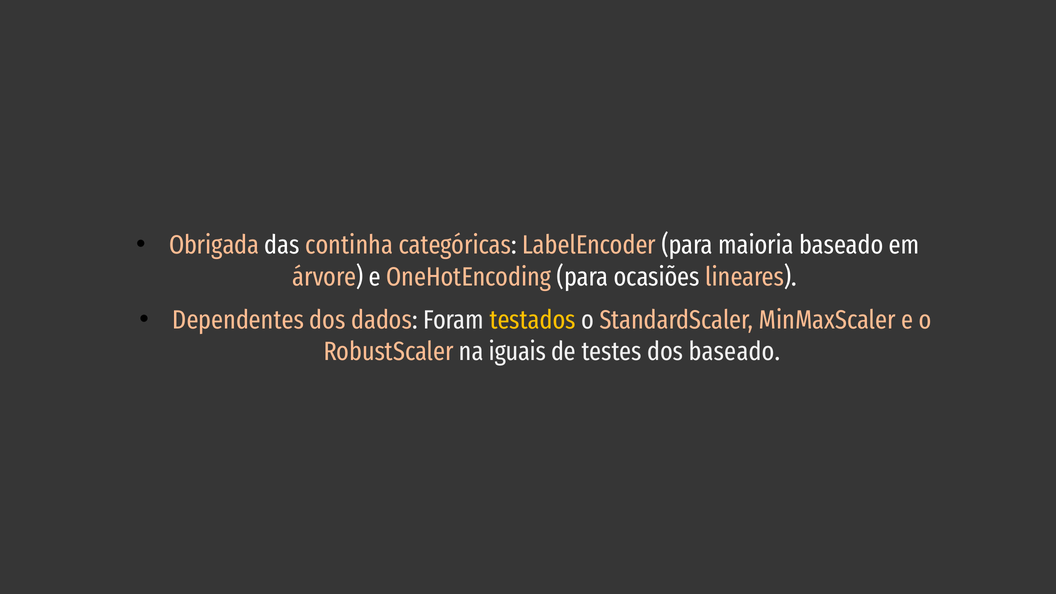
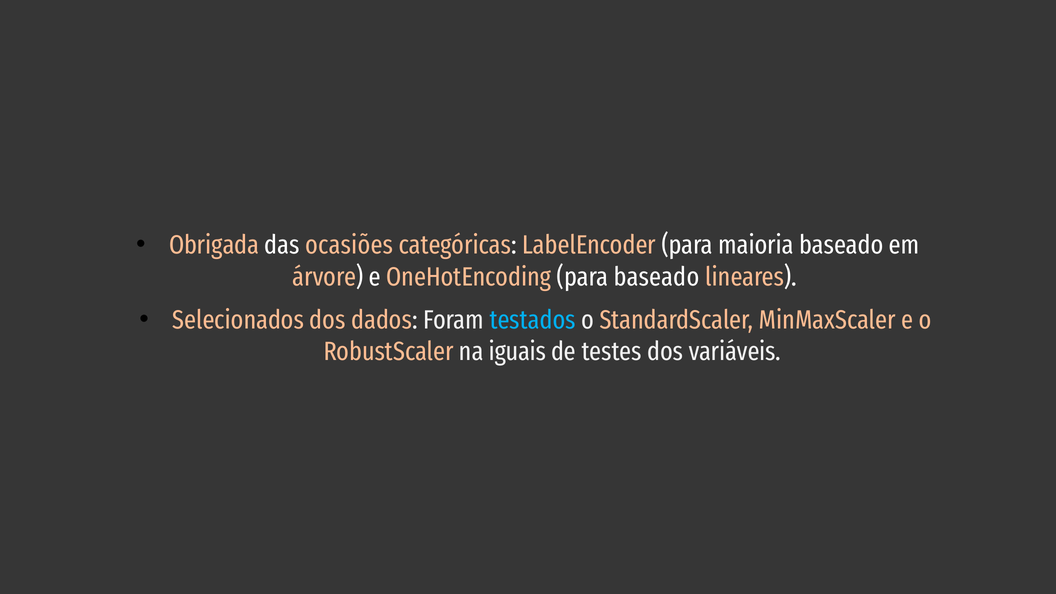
continha: continha -> ocasiões
para ocasiões: ocasiões -> baseado
Dependentes: Dependentes -> Selecionados
testados colour: yellow -> light blue
dos baseado: baseado -> variáveis
